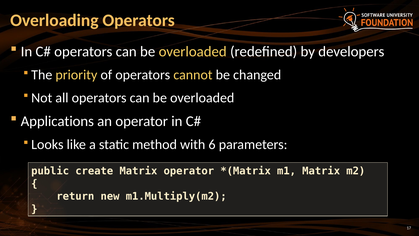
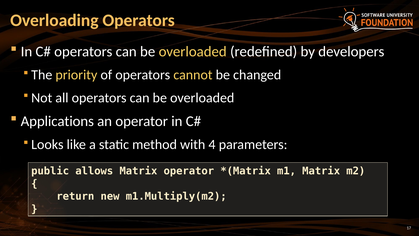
6: 6 -> 4
create: create -> allows
